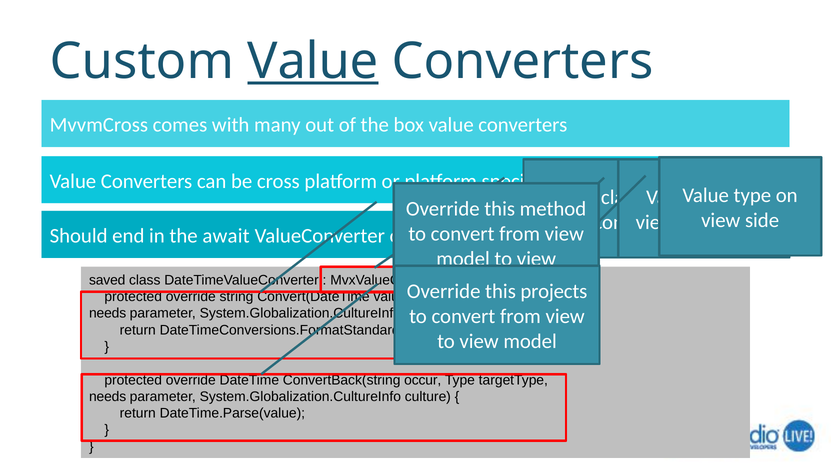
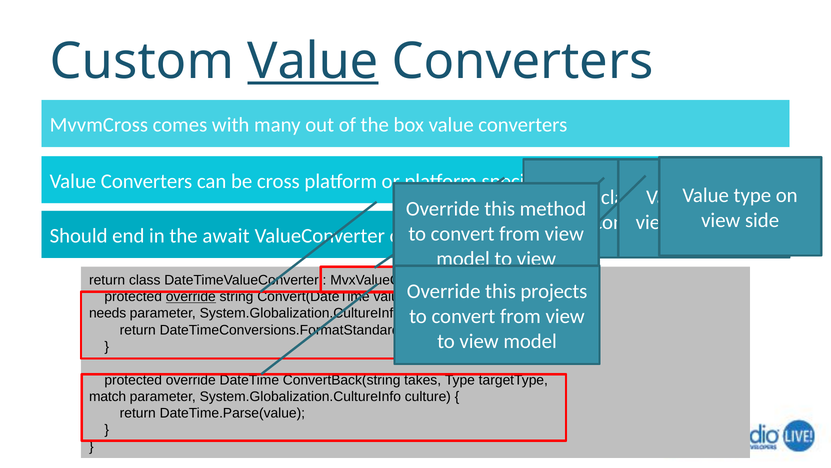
saved at (107, 280): saved -> return
override at (191, 296) underline: none -> present
occur: occur -> takes
needs at (108, 396): needs -> match
